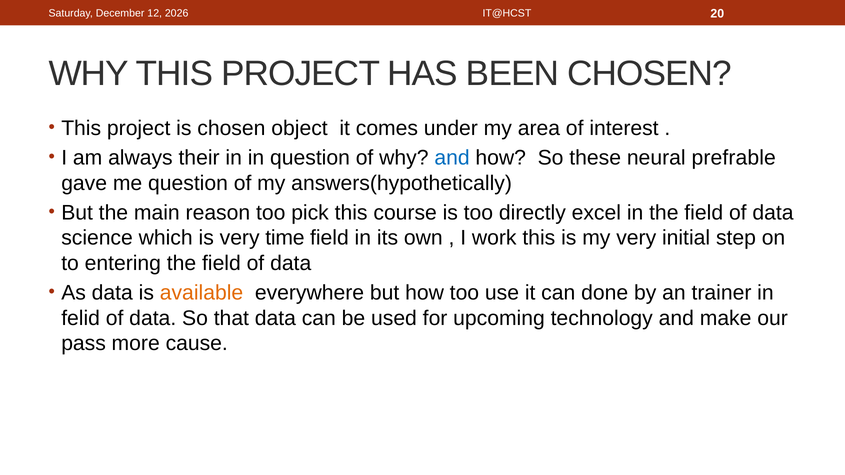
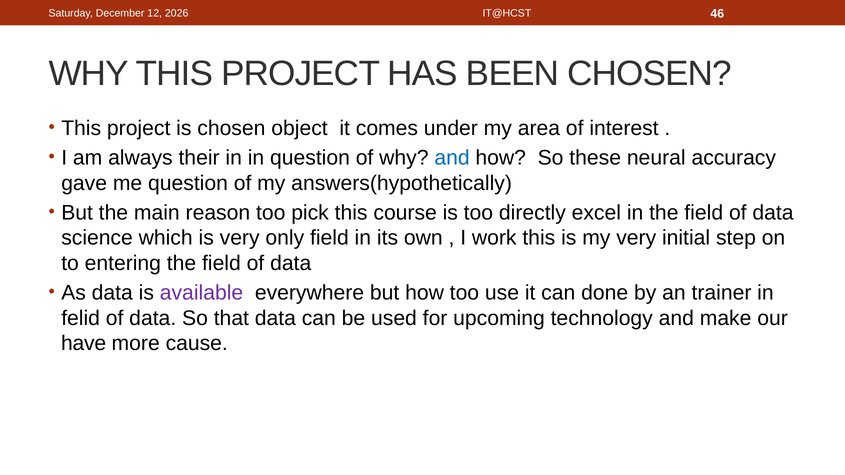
20: 20 -> 46
prefrable: prefrable -> accuracy
time: time -> only
available colour: orange -> purple
pass: pass -> have
